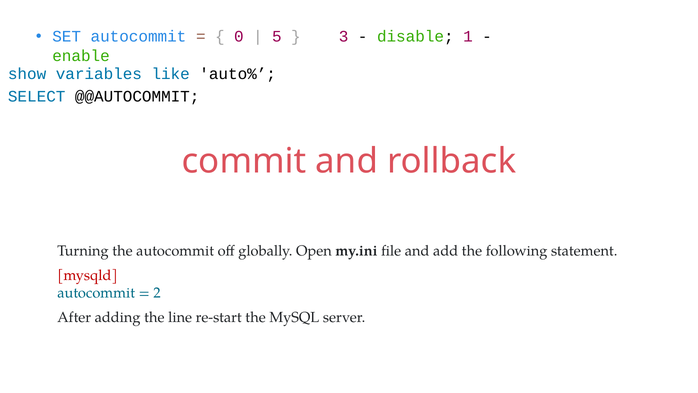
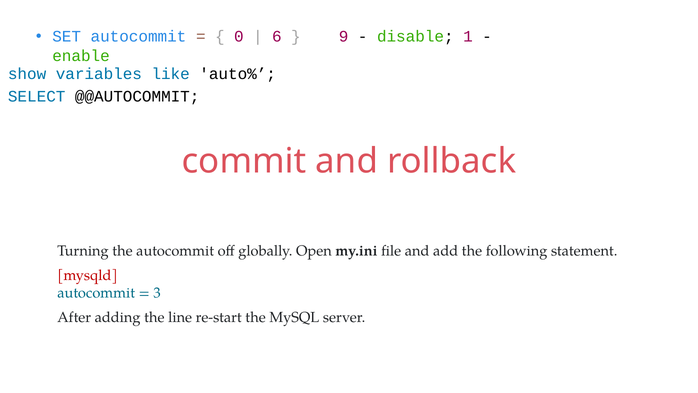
5: 5 -> 6
3: 3 -> 9
2: 2 -> 3
